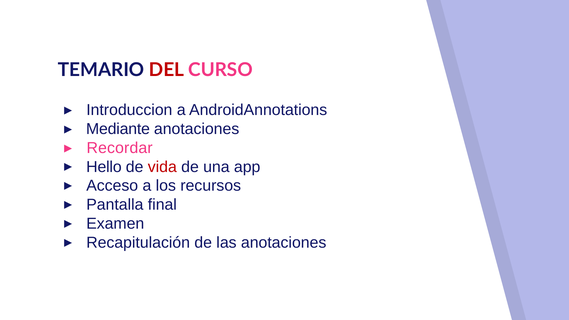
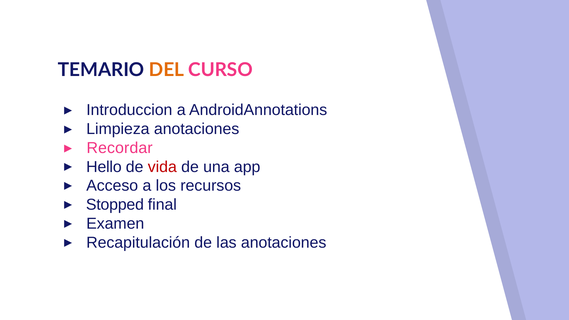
DEL colour: red -> orange
Mediante: Mediante -> Limpieza
Pantalla: Pantalla -> Stopped
